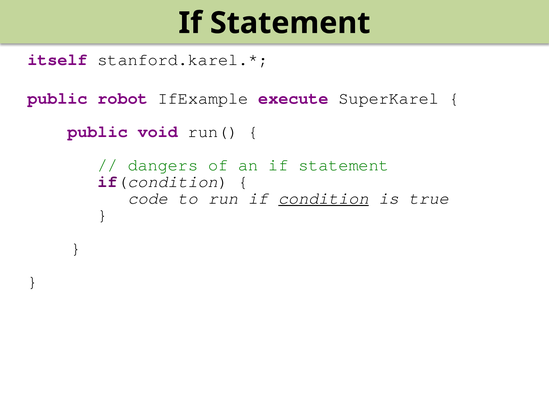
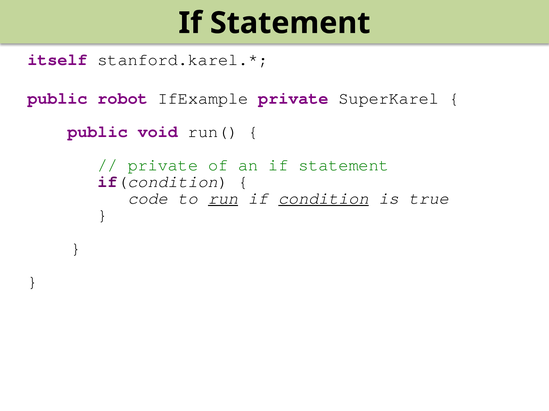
IfExample execute: execute -> private
dangers at (163, 165): dangers -> private
run underline: none -> present
